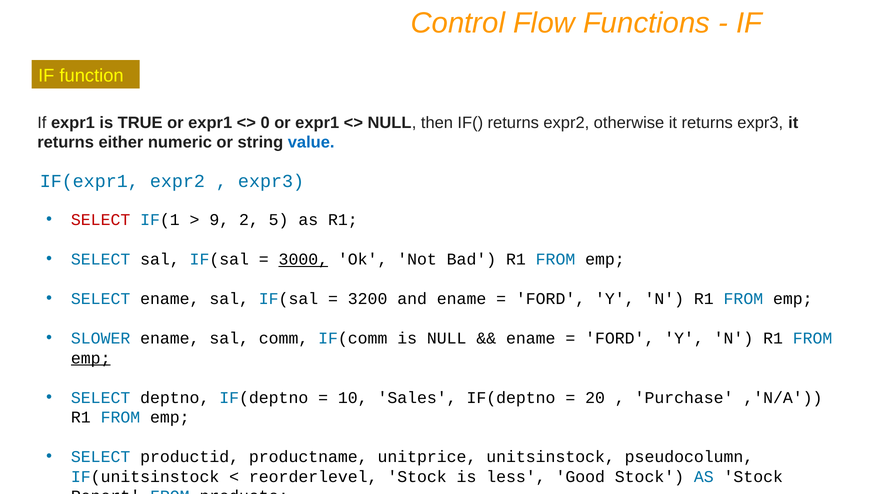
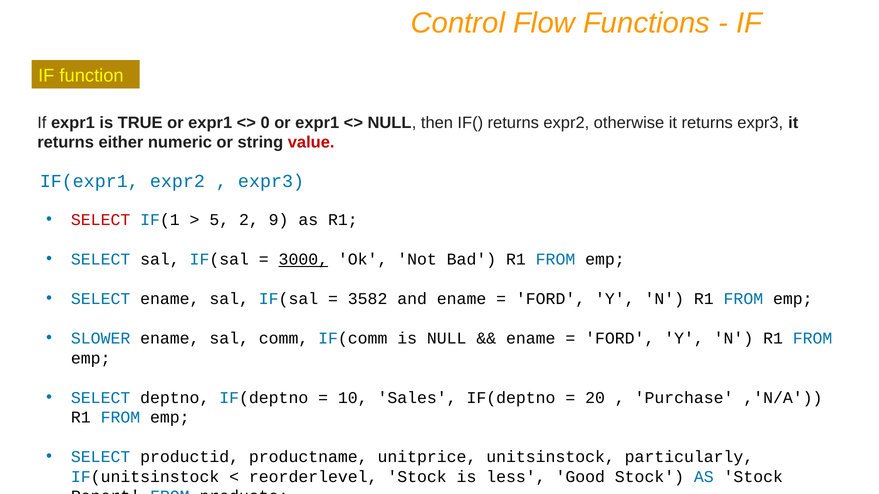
value colour: blue -> red
9: 9 -> 5
5: 5 -> 9
3200: 3200 -> 3582
emp at (91, 358) underline: present -> none
pseudocolumn: pseudocolumn -> particularly
